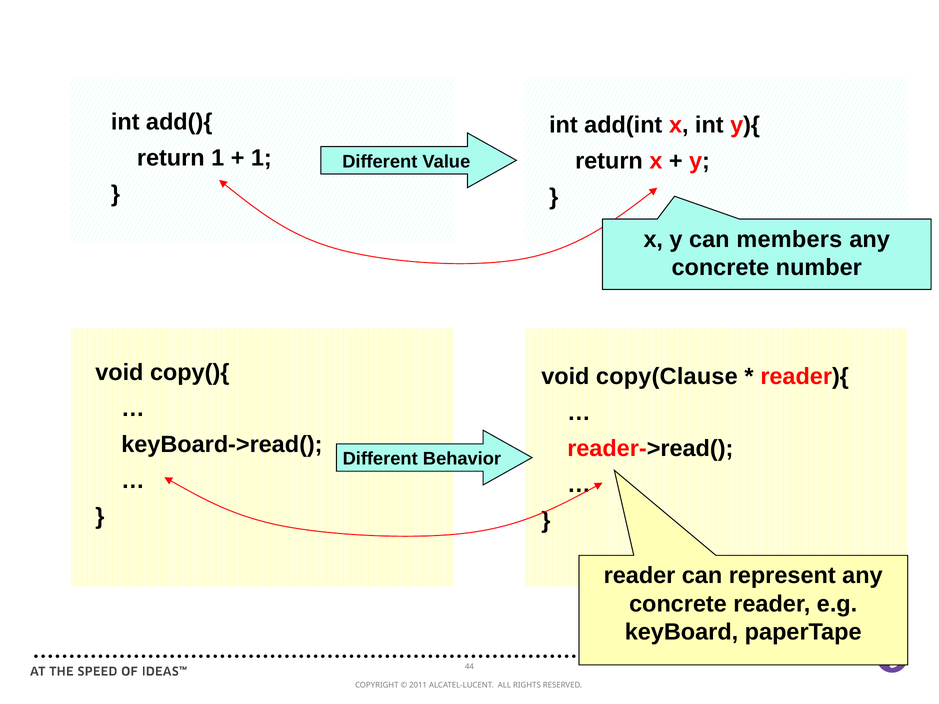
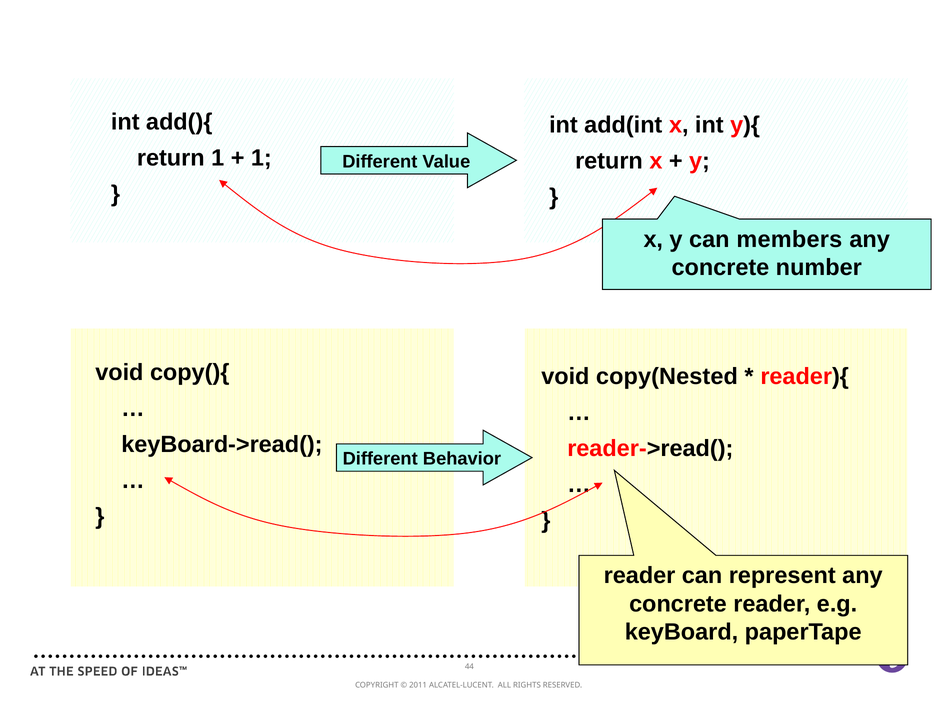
copy(Clause: copy(Clause -> copy(Nested
